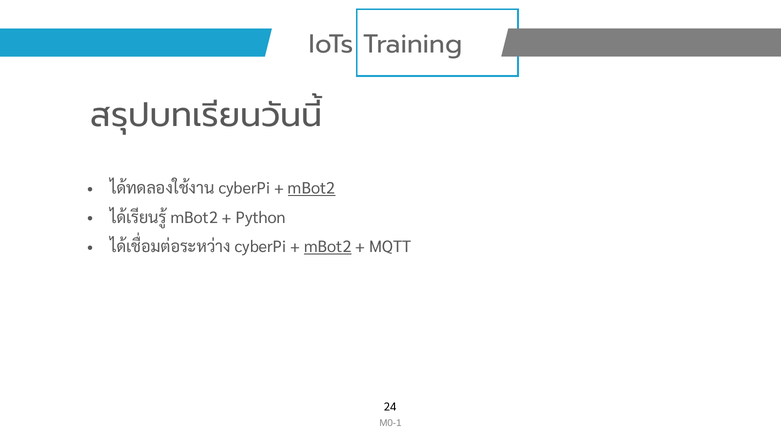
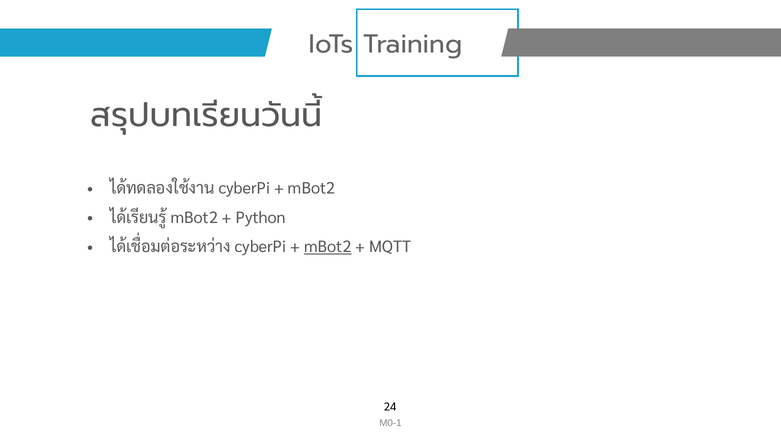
mBot2 at (312, 189) underline: present -> none
